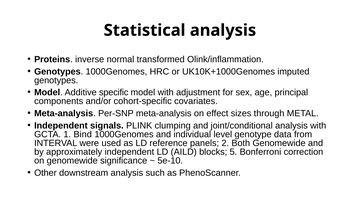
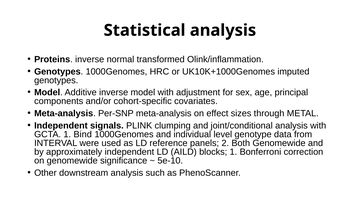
Additive specific: specific -> inverse
blocks 5: 5 -> 1
